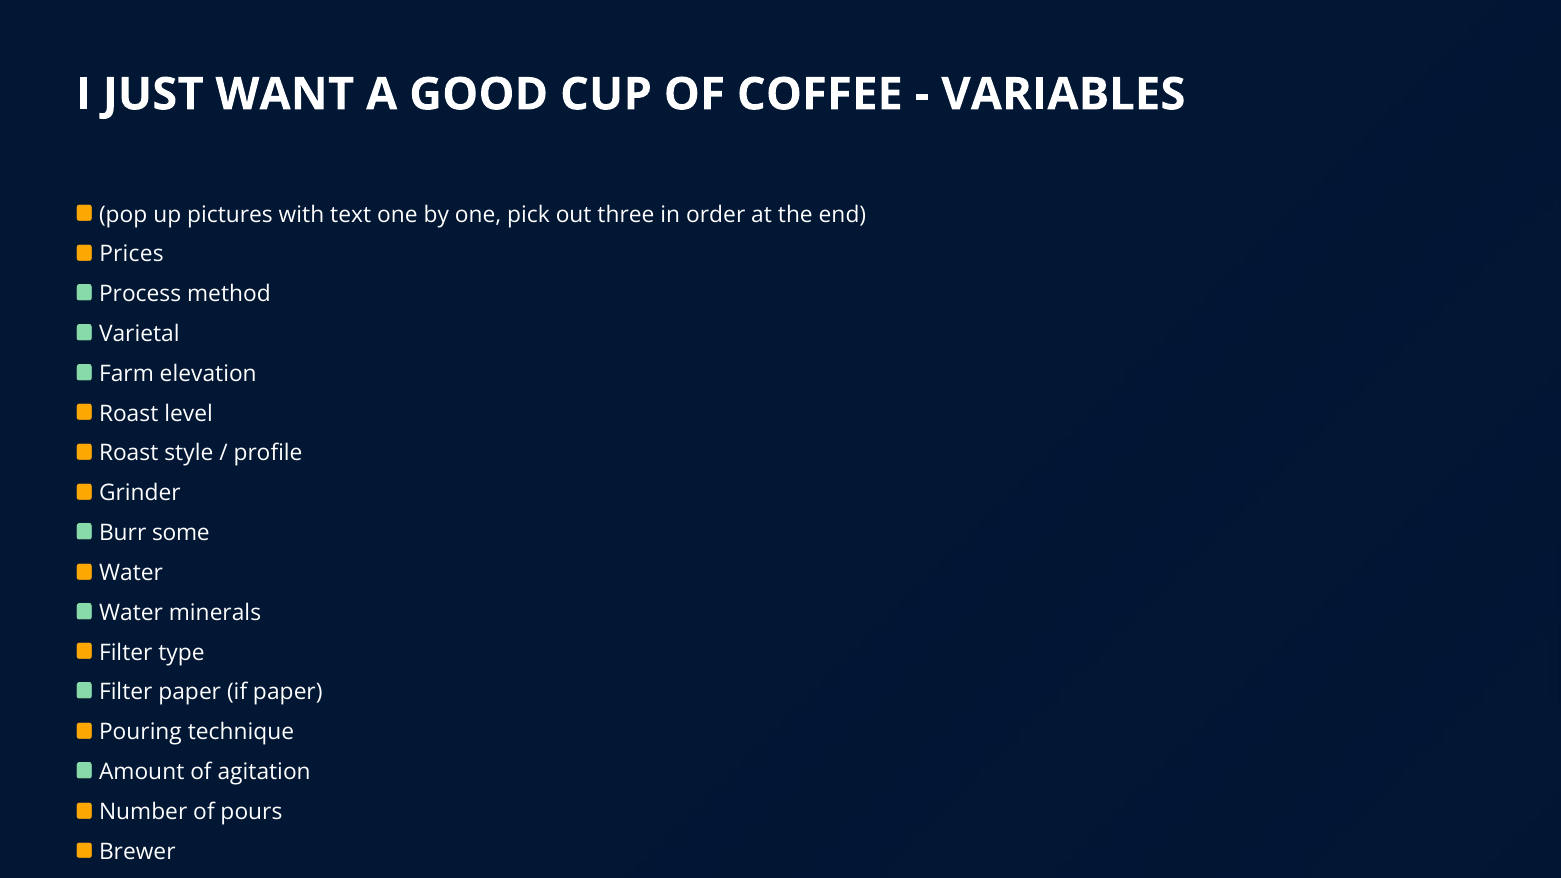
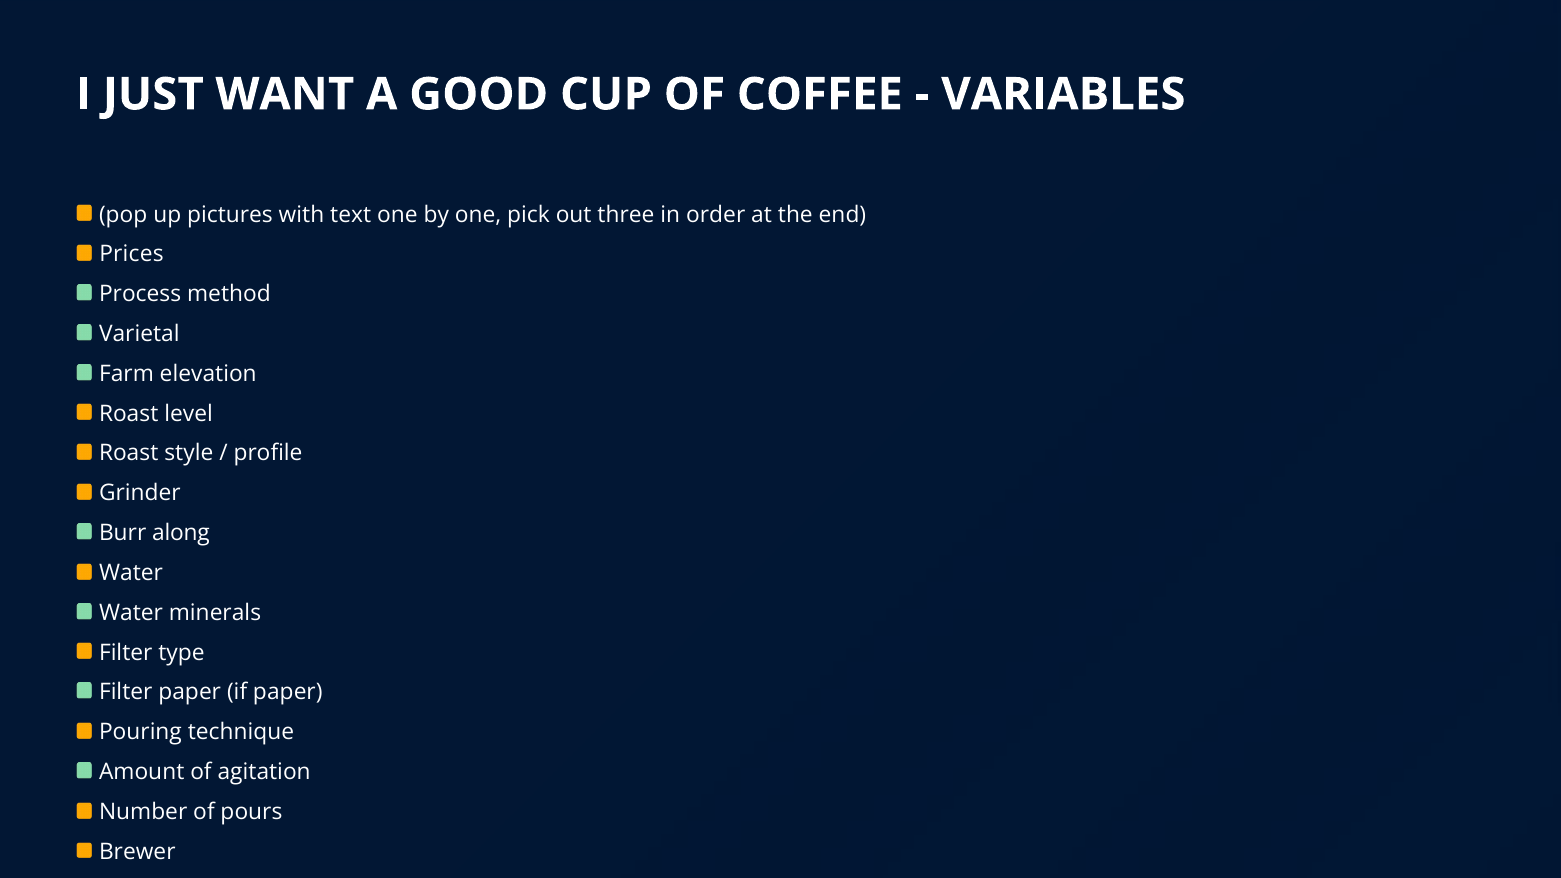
some: some -> along
